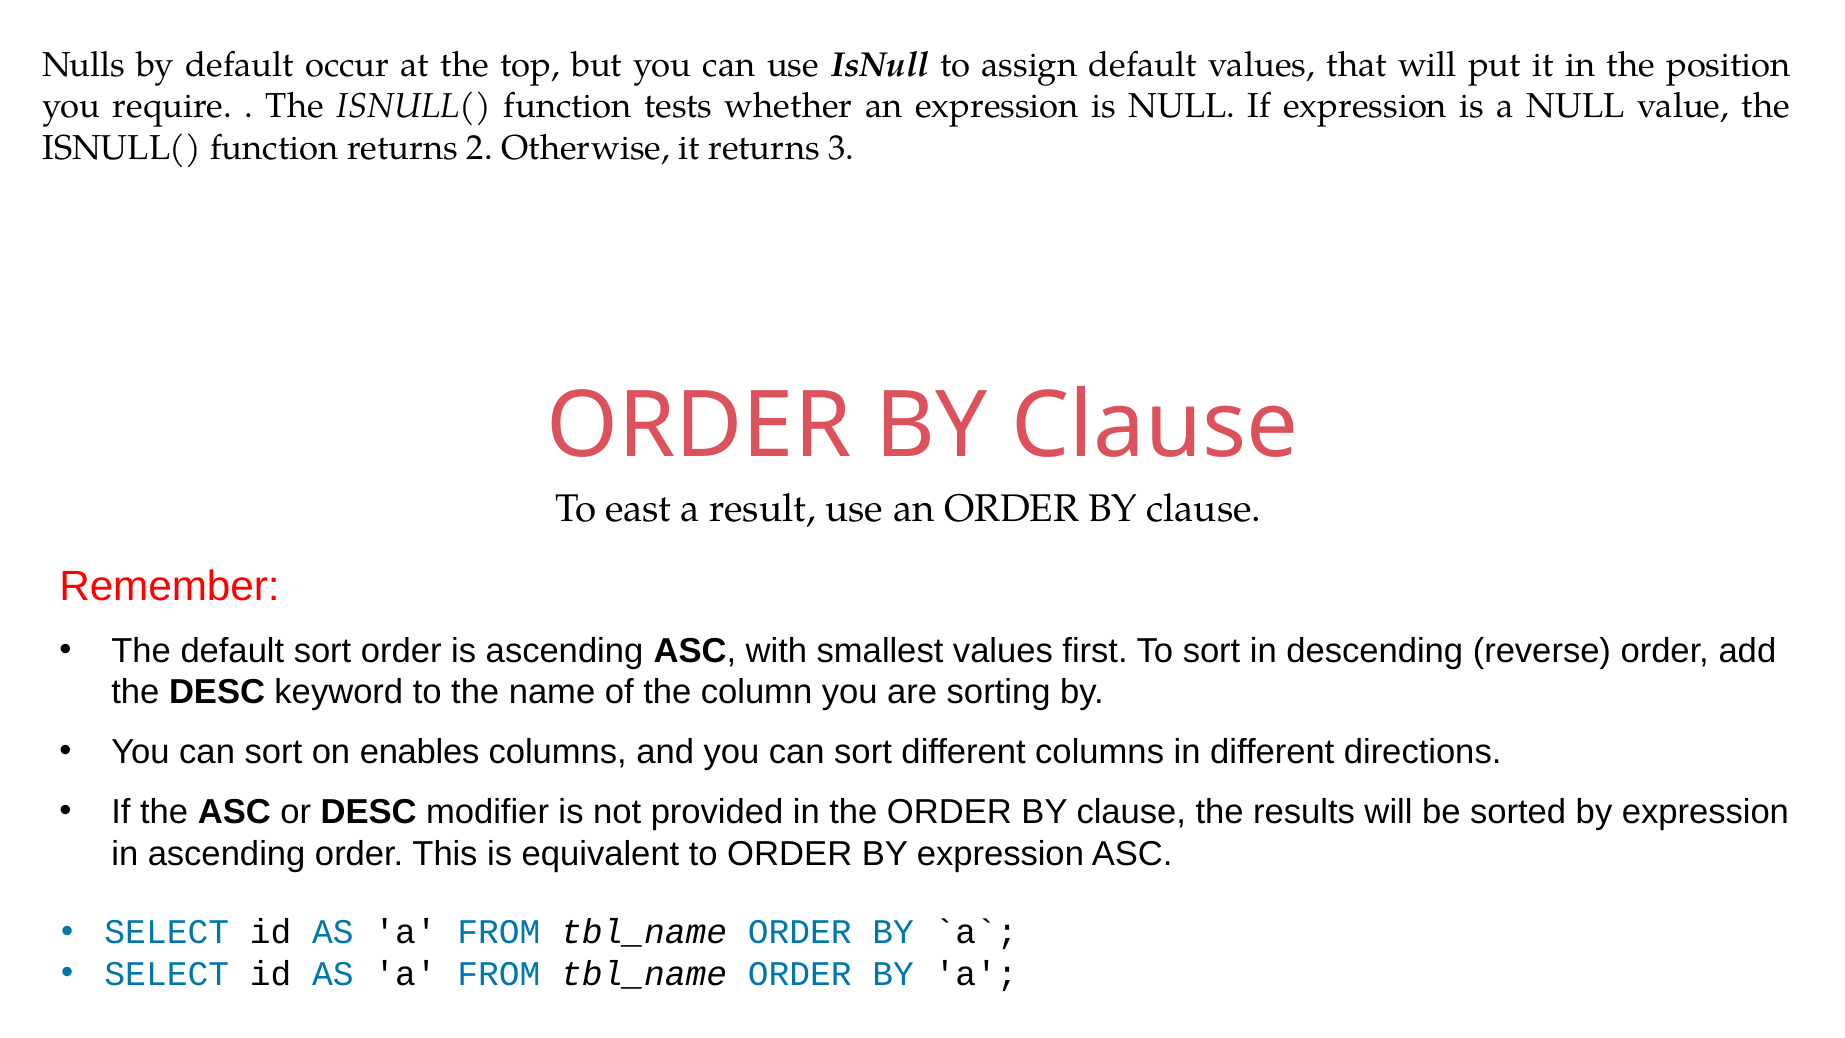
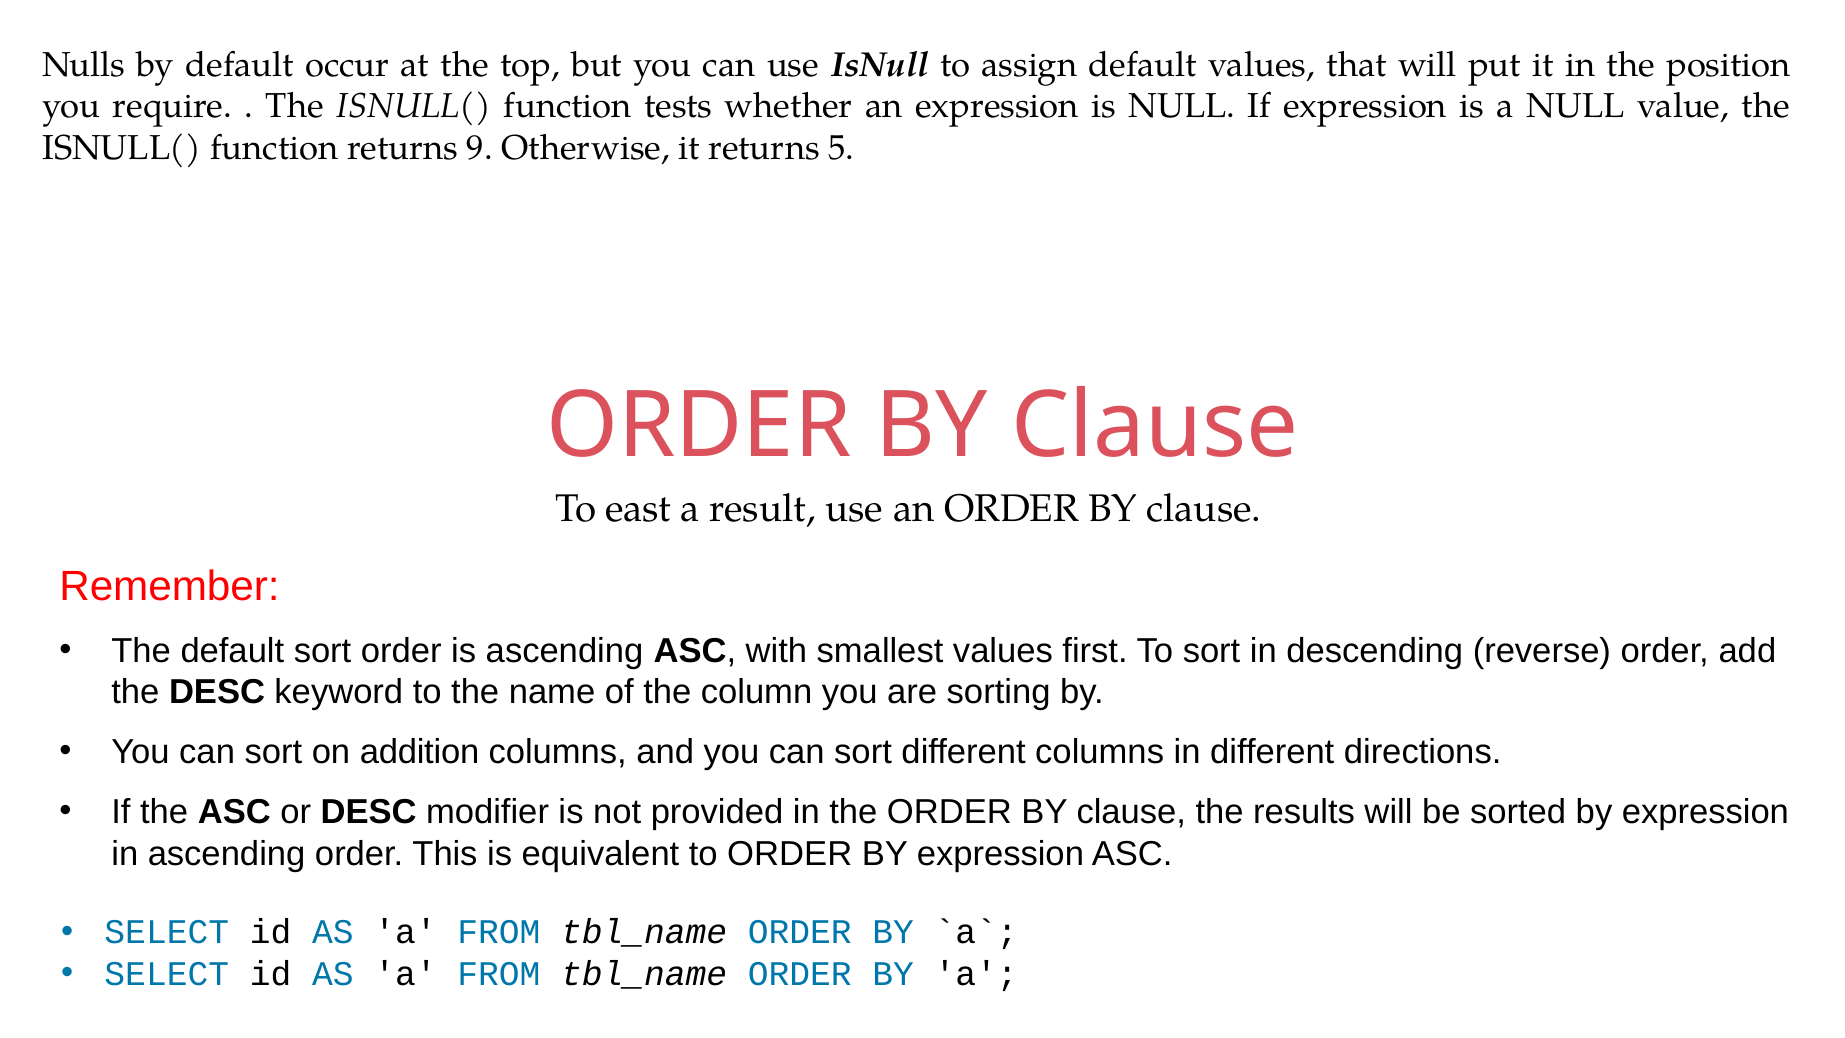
2: 2 -> 9
3: 3 -> 5
enables: enables -> addition
